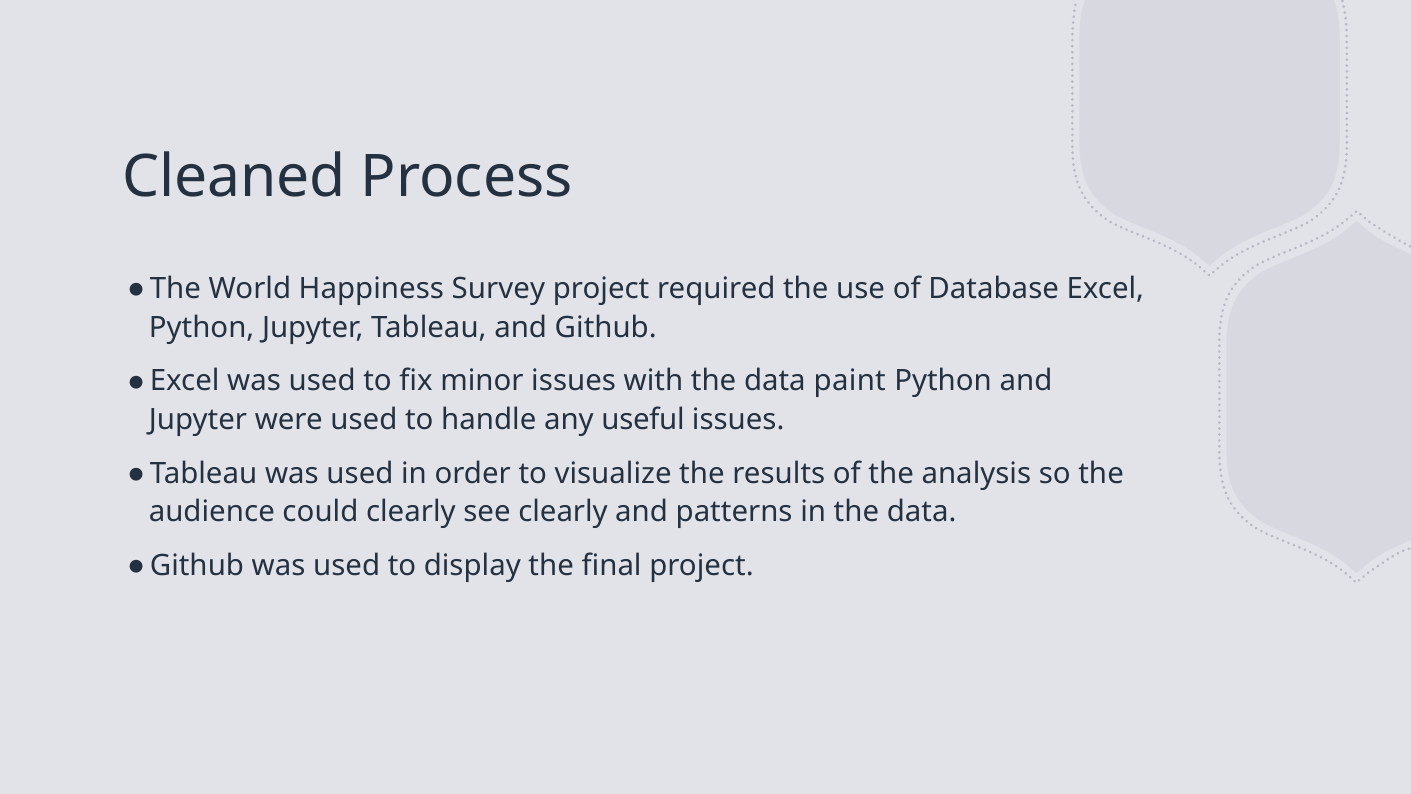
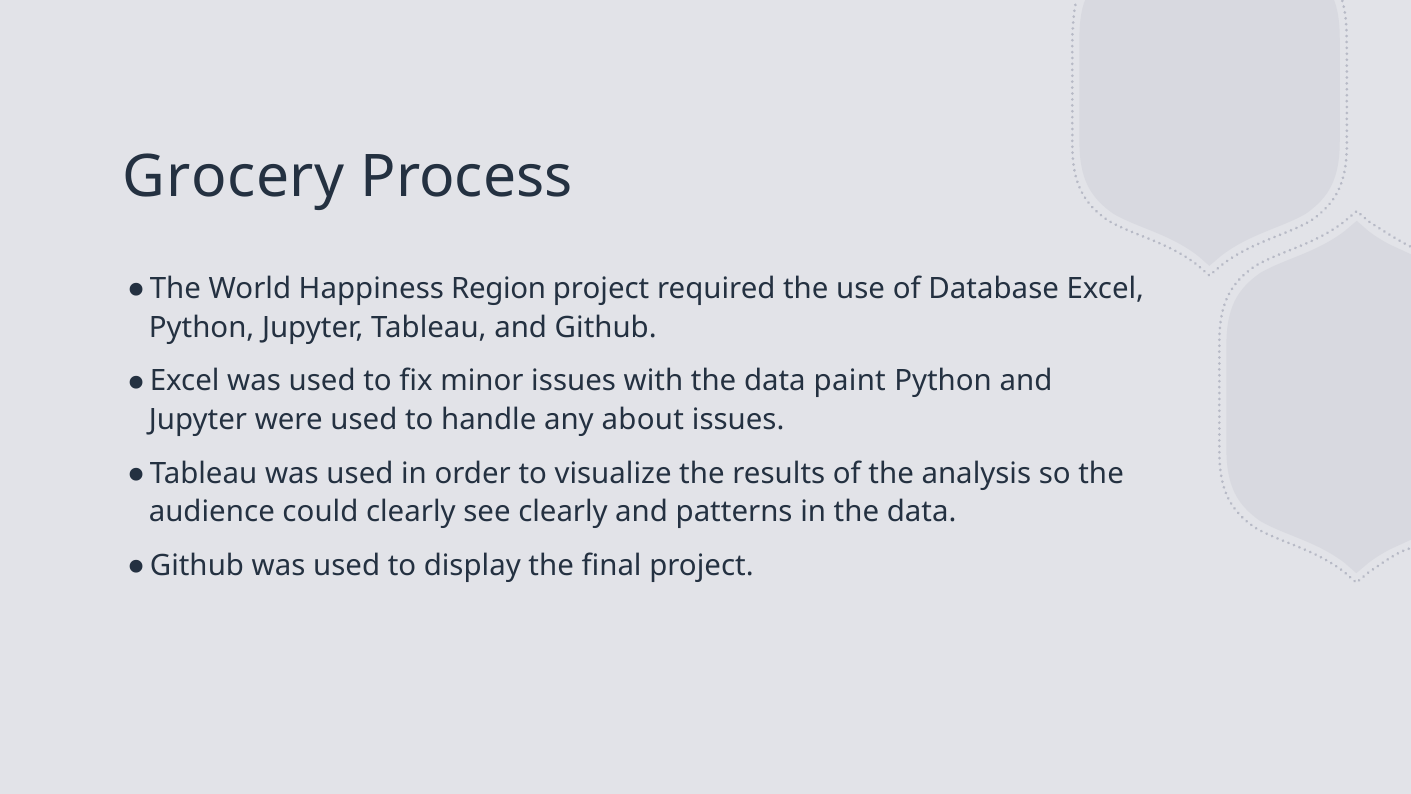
Cleaned: Cleaned -> Grocery
Survey: Survey -> Region
useful: useful -> about
